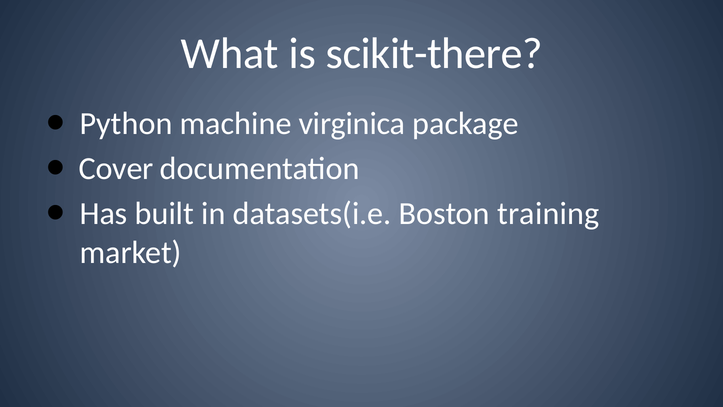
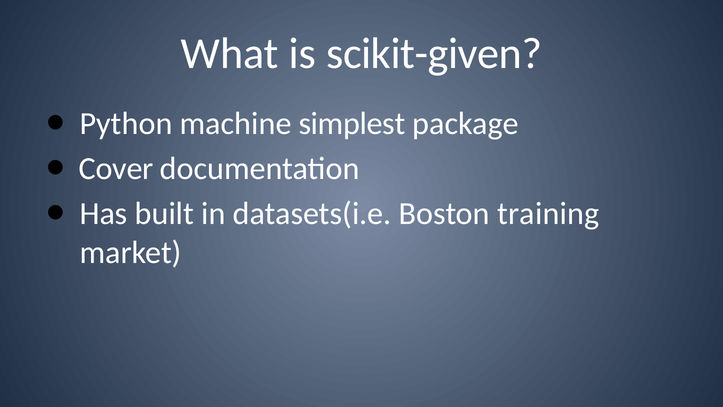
scikit-there: scikit-there -> scikit-given
virginica: virginica -> simplest
